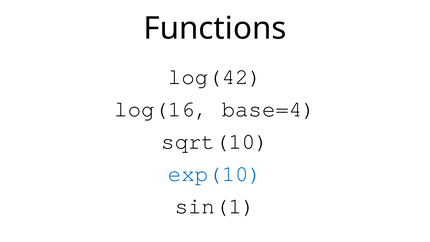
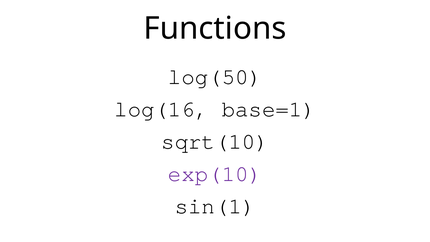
log(42: log(42 -> log(50
base=4: base=4 -> base=1
exp(10 colour: blue -> purple
